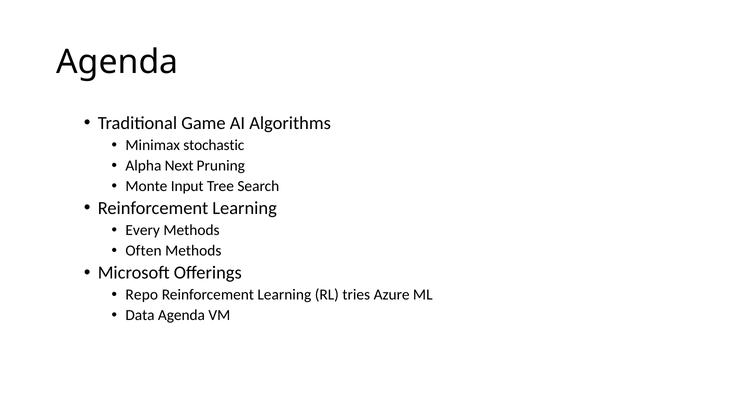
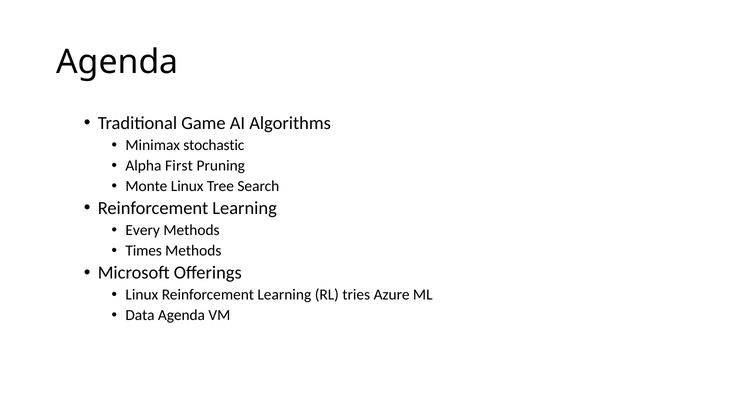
Next: Next -> First
Monte Input: Input -> Linux
Often: Often -> Times
Repo at (142, 295): Repo -> Linux
